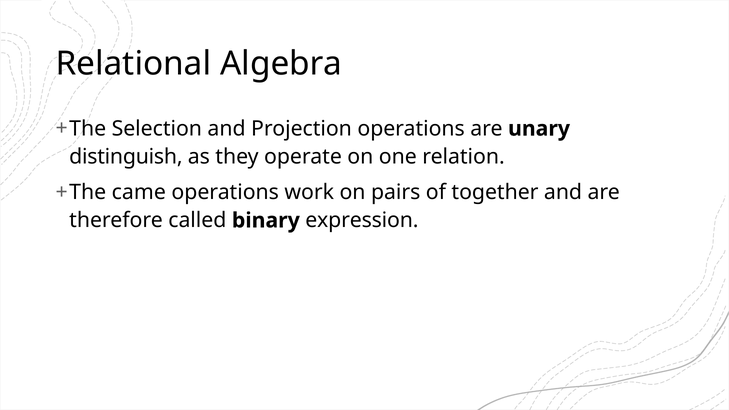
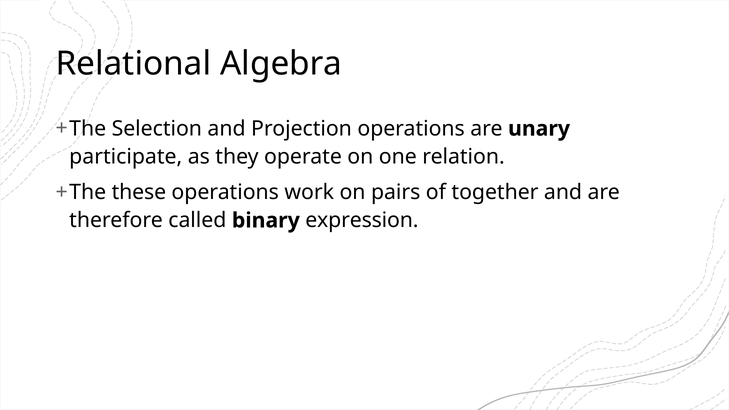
distinguish: distinguish -> participate
came: came -> these
